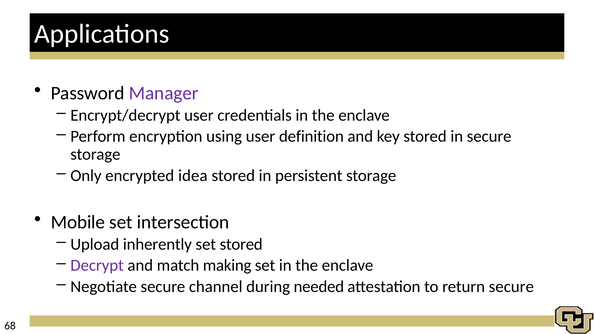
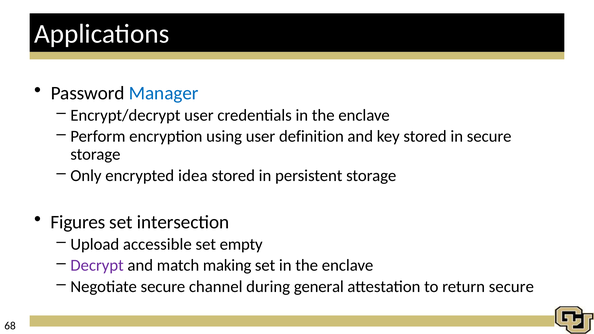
Manager colour: purple -> blue
Mobile: Mobile -> Figures
inherently: inherently -> accessible
set stored: stored -> empty
needed: needed -> general
